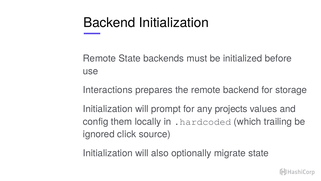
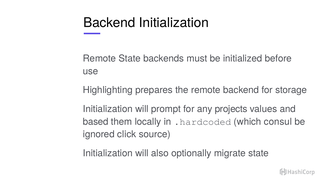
Interactions: Interactions -> Highlighting
config: config -> based
trailing: trailing -> consul
